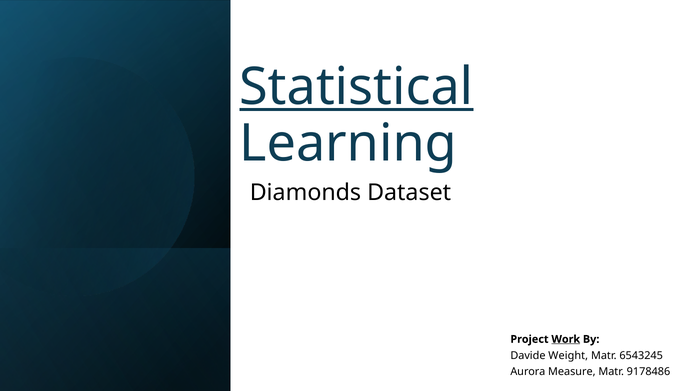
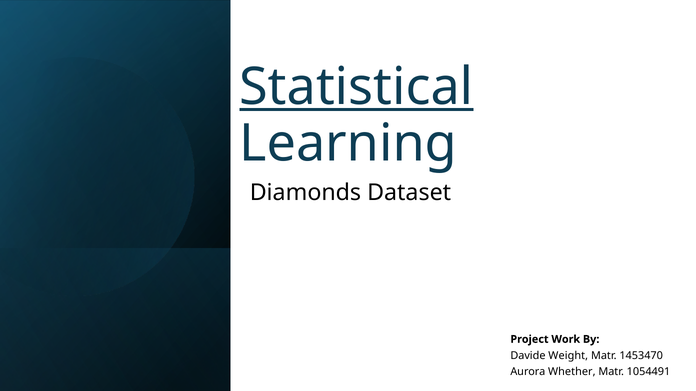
Work underline: present -> none
6543245: 6543245 -> 1453470
Measure: Measure -> Whether
9178486: 9178486 -> 1054491
